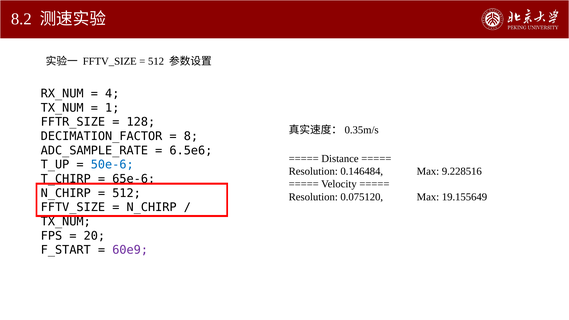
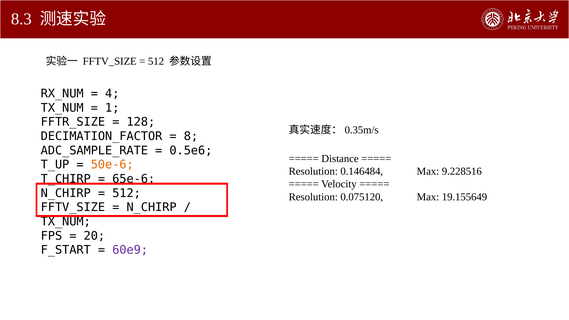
8.2: 8.2 -> 8.3
6.5e6: 6.5e6 -> 0.5e6
50e-6 colour: blue -> orange
